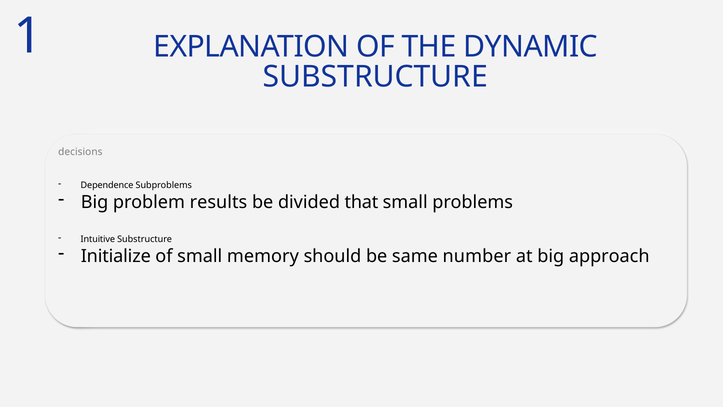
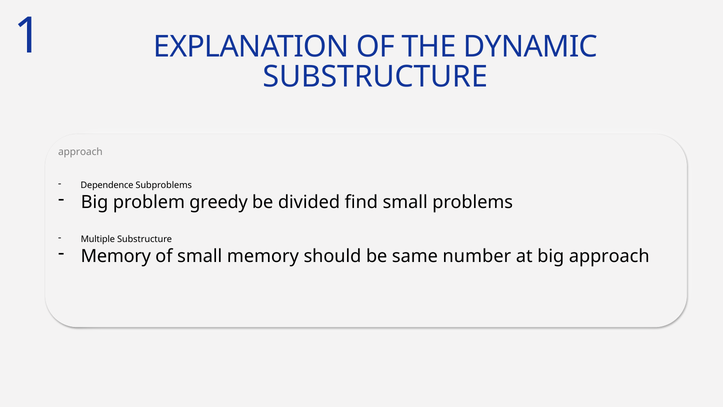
decisions at (80, 152): decisions -> approach
results: results -> greedy
that: that -> find
Intuitive: Intuitive -> Multiple
Initialize at (116, 256): Initialize -> Memory
